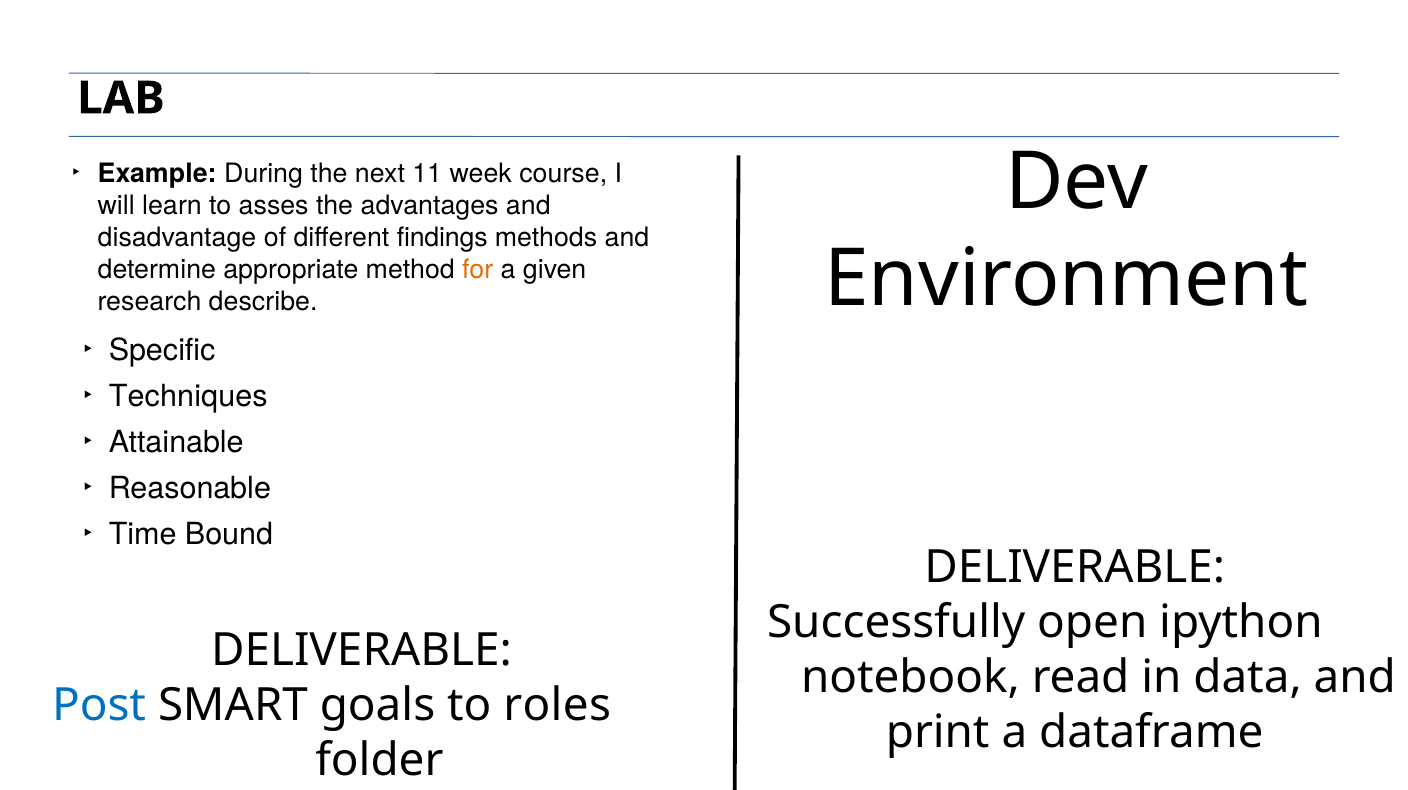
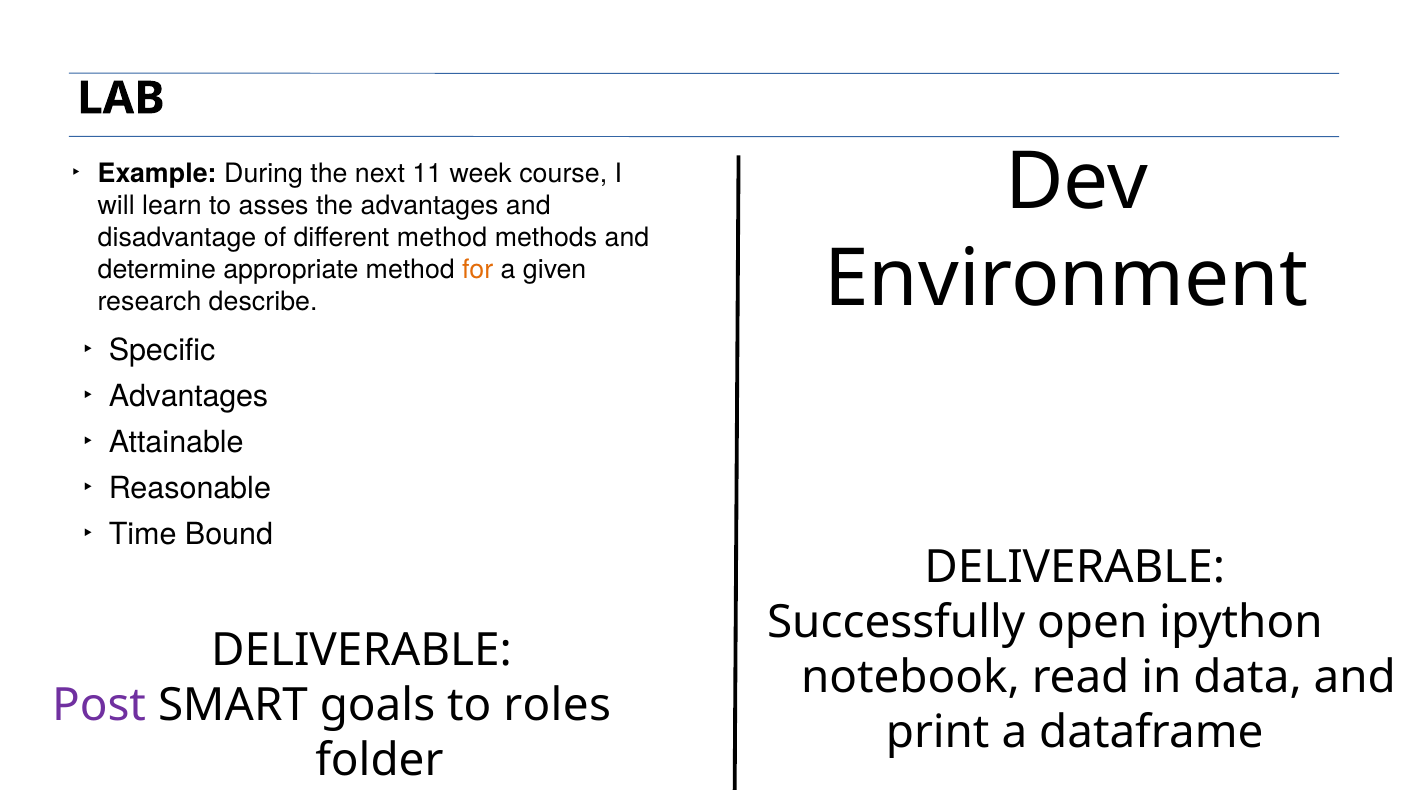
different findings: findings -> method
Techniques at (188, 397): Techniques -> Advantages
Post colour: blue -> purple
